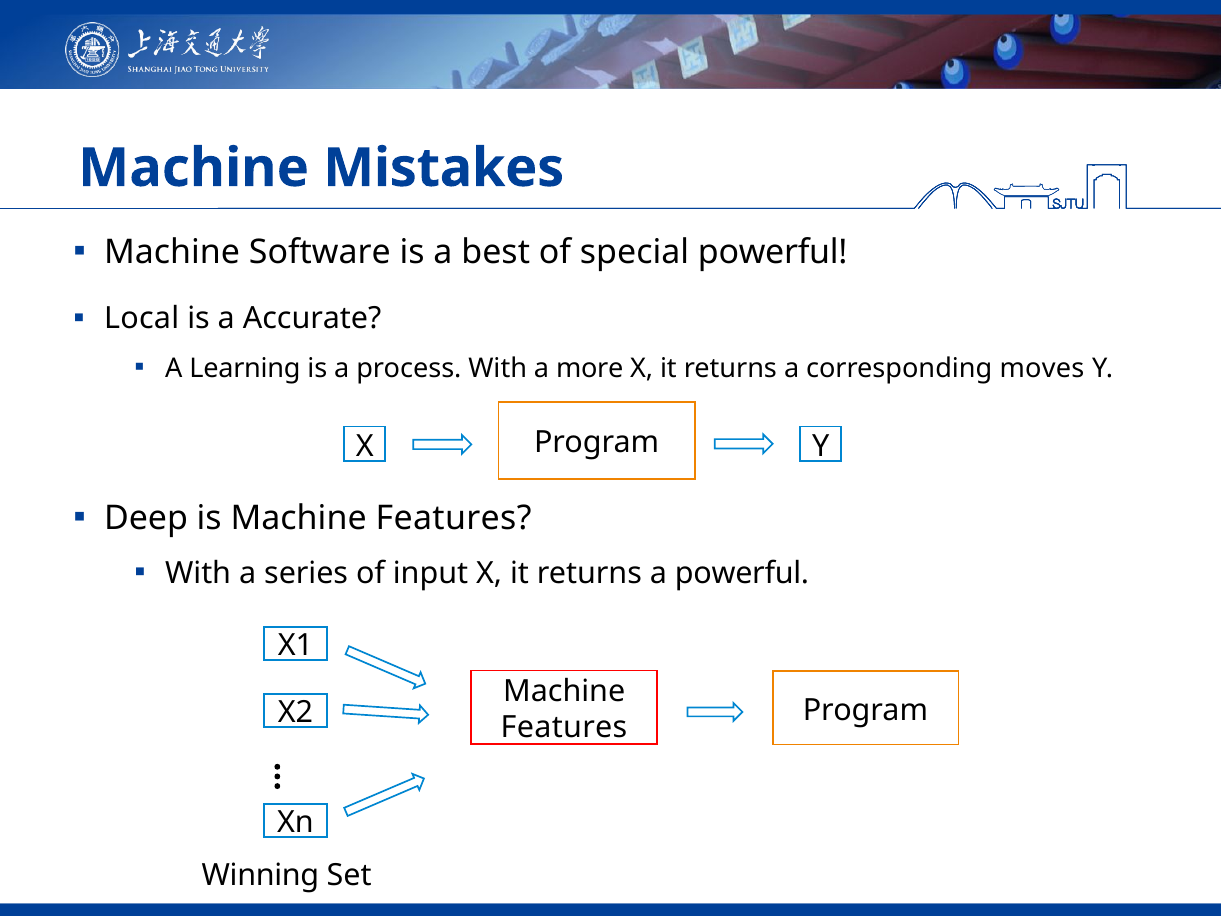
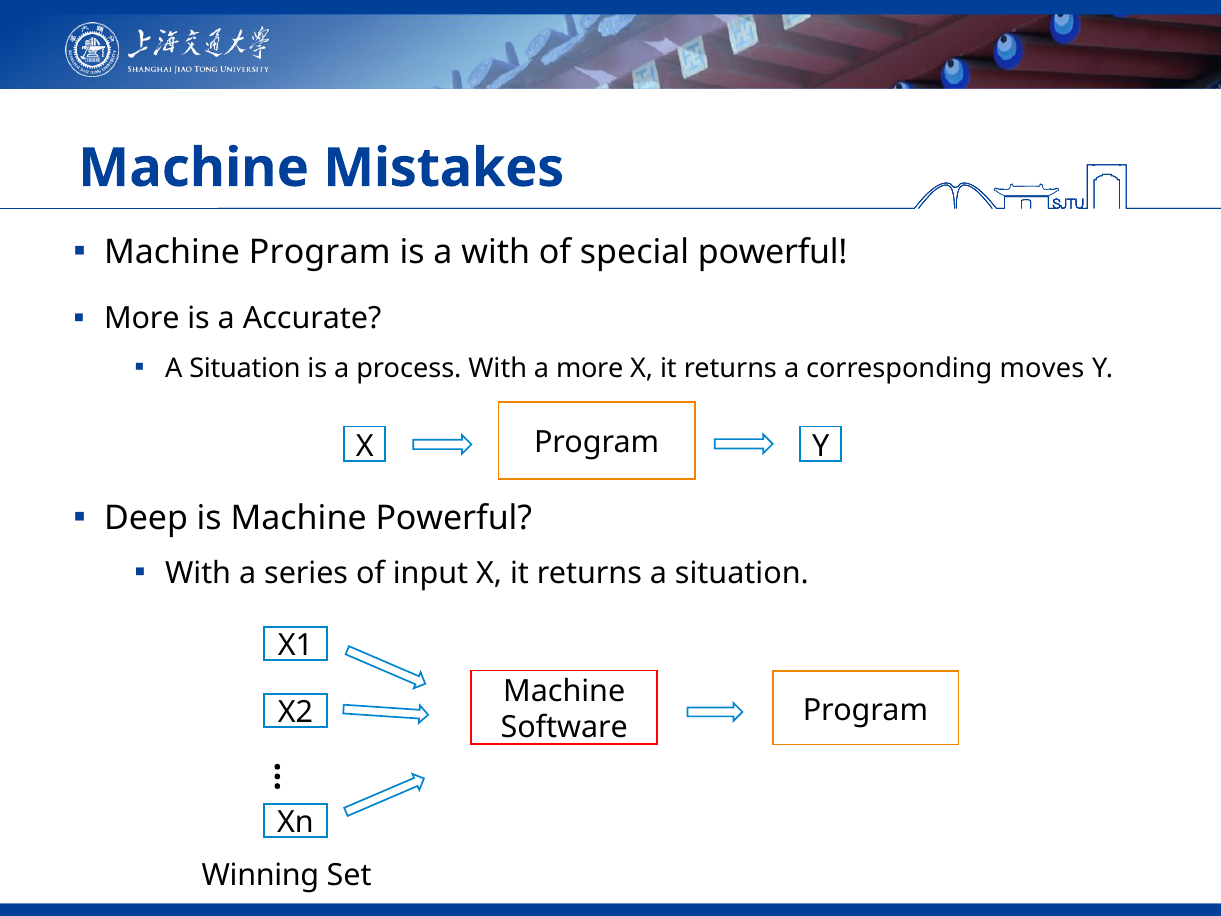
Machine Software: Software -> Program
a best: best -> with
Local at (142, 319): Local -> More
Learning at (245, 368): Learning -> Situation
is Machine Features: Features -> Powerful
returns a powerful: powerful -> situation
Features at (564, 727): Features -> Software
